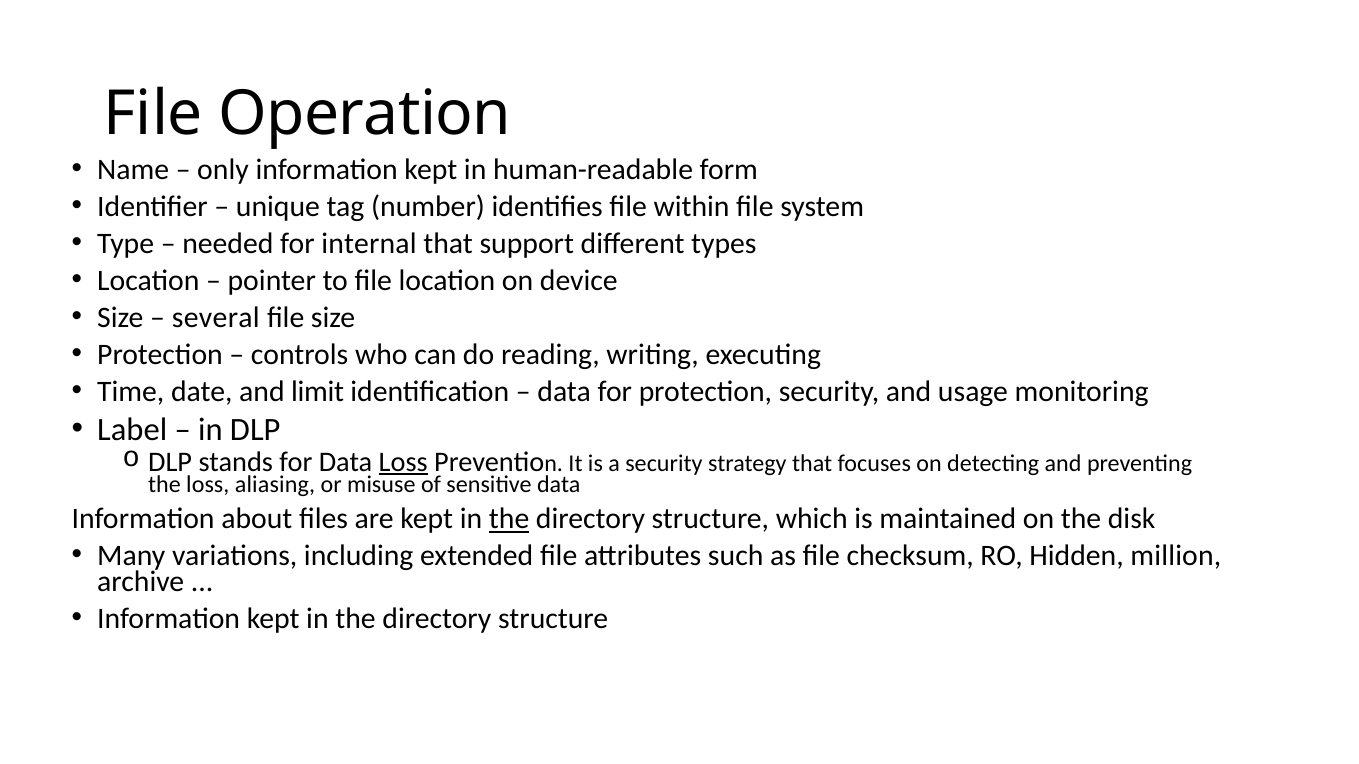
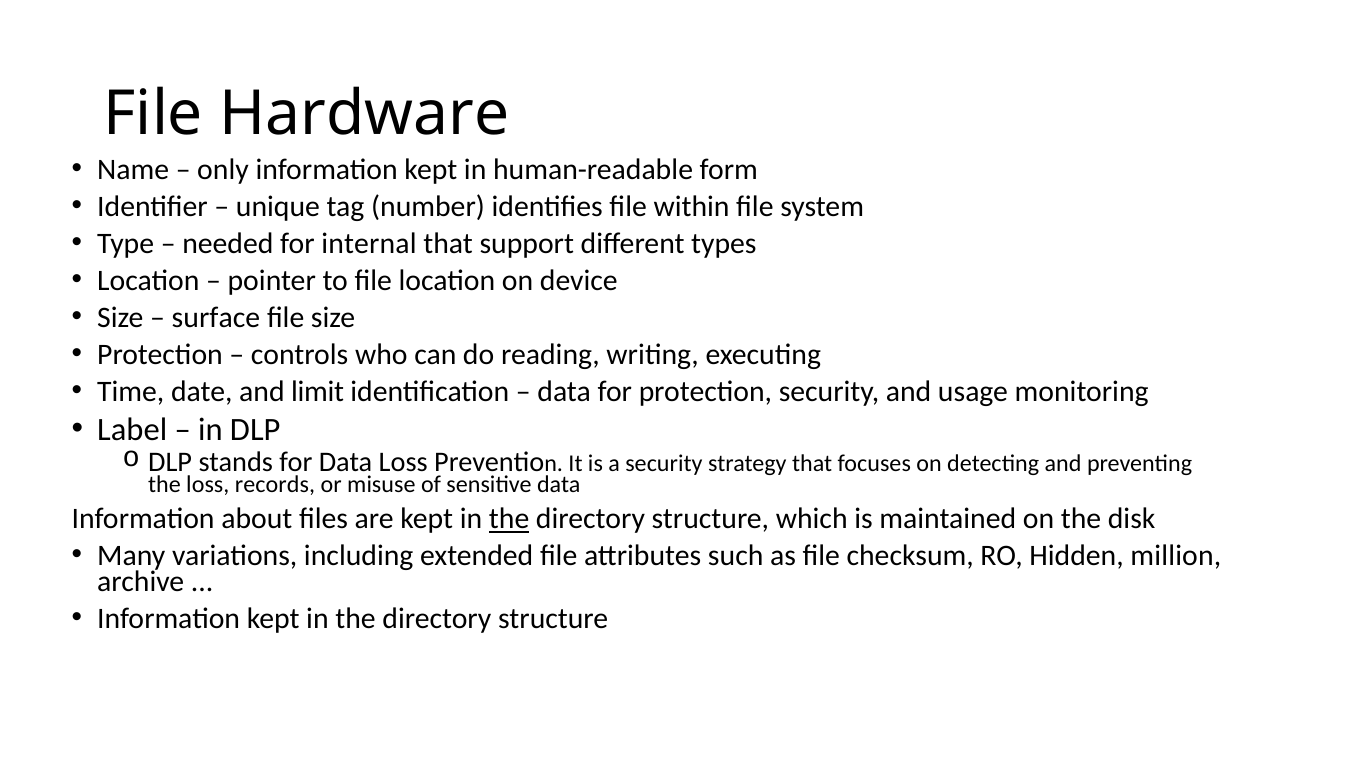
Operation: Operation -> Hardware
several: several -> surface
Loss at (403, 462) underline: present -> none
aliasing: aliasing -> records
